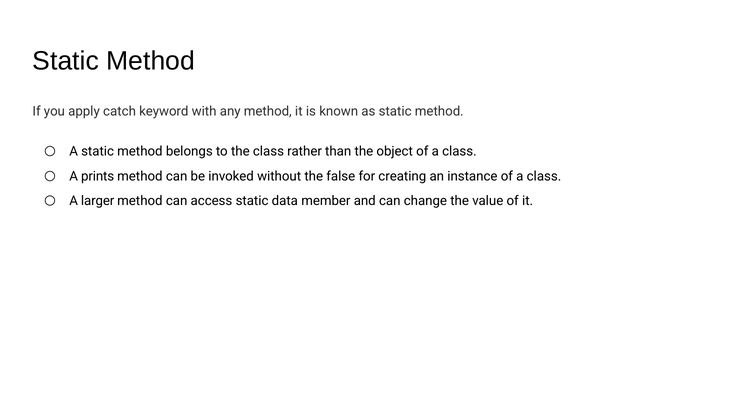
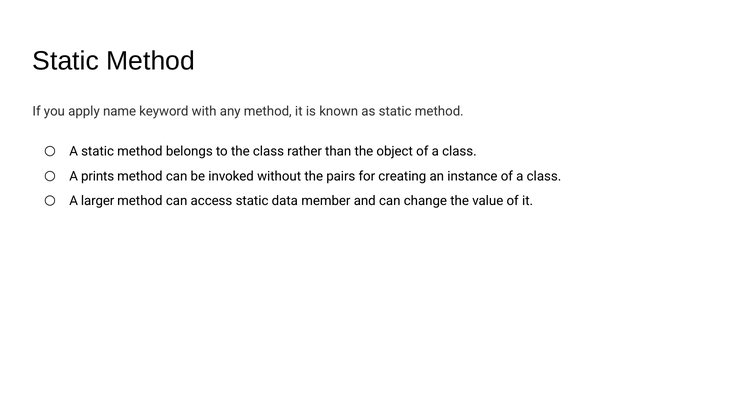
catch: catch -> name
false: false -> pairs
